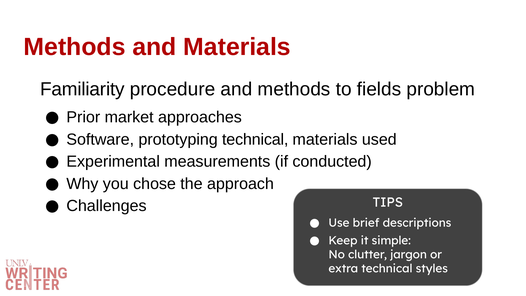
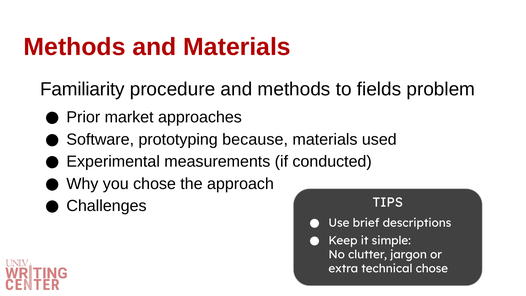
prototyping technical: technical -> because
technical styles: styles -> chose
